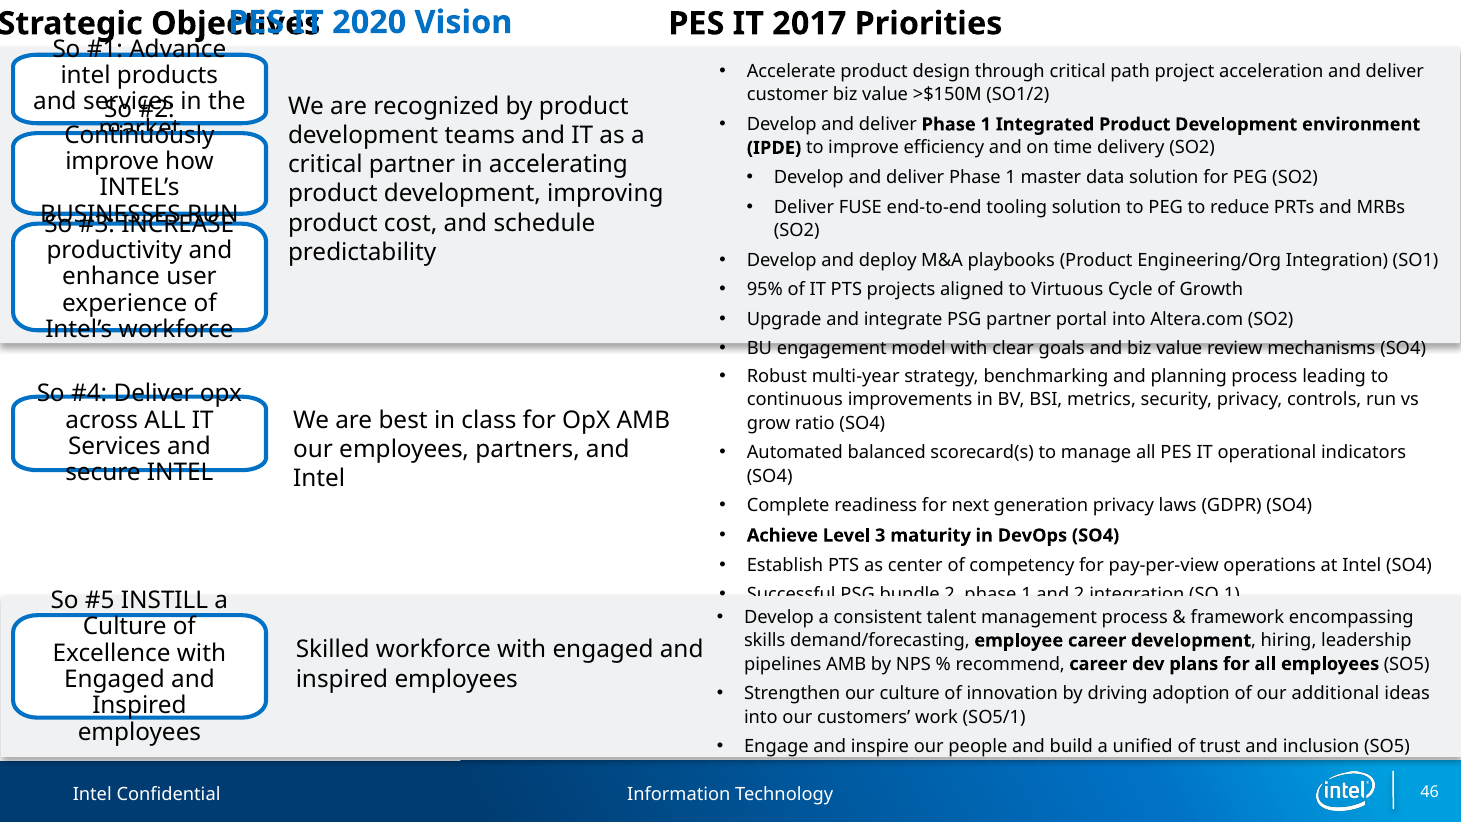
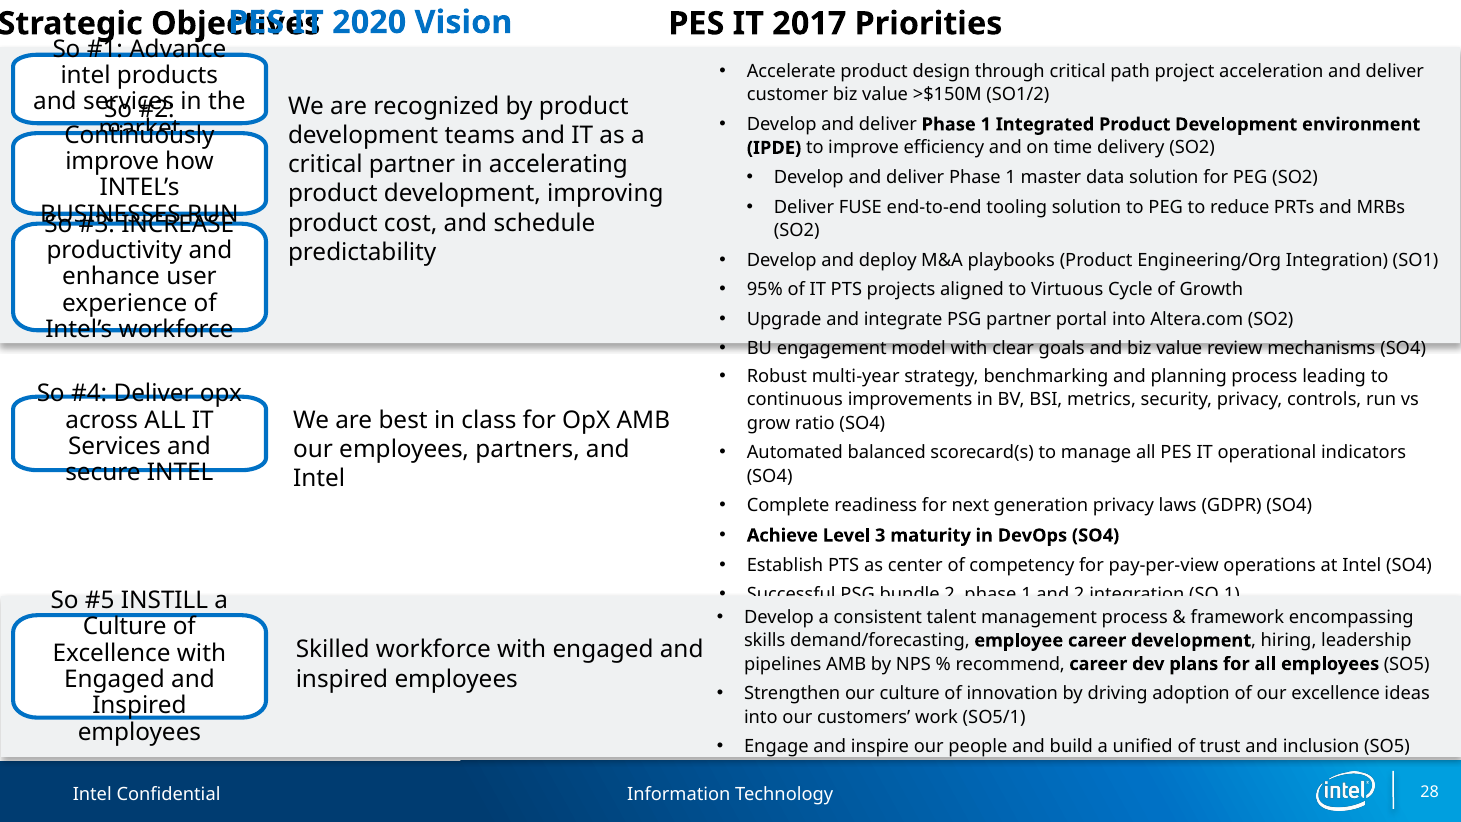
our additional: additional -> excellence
46: 46 -> 28
